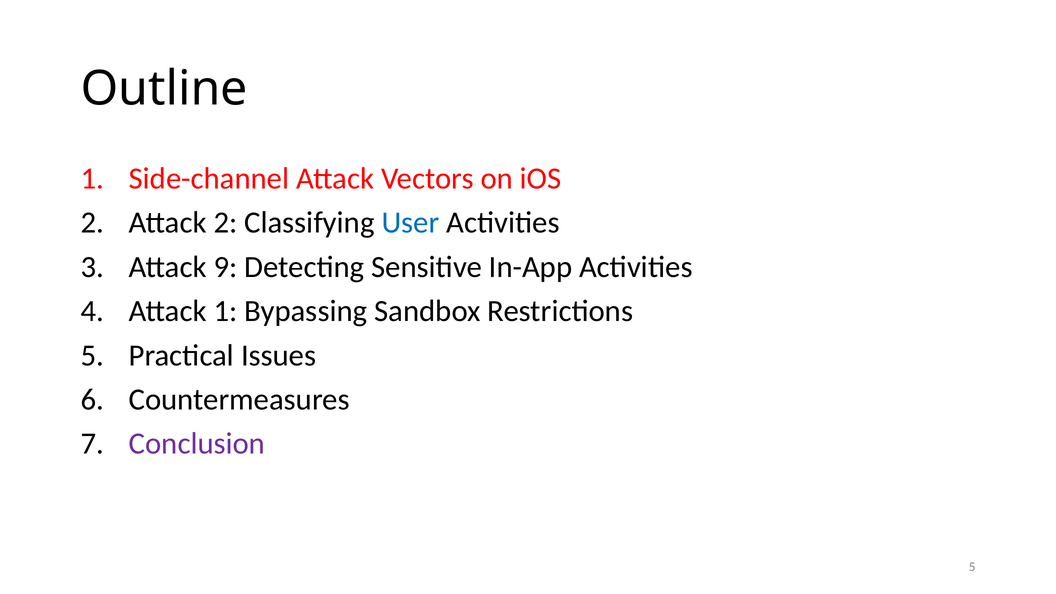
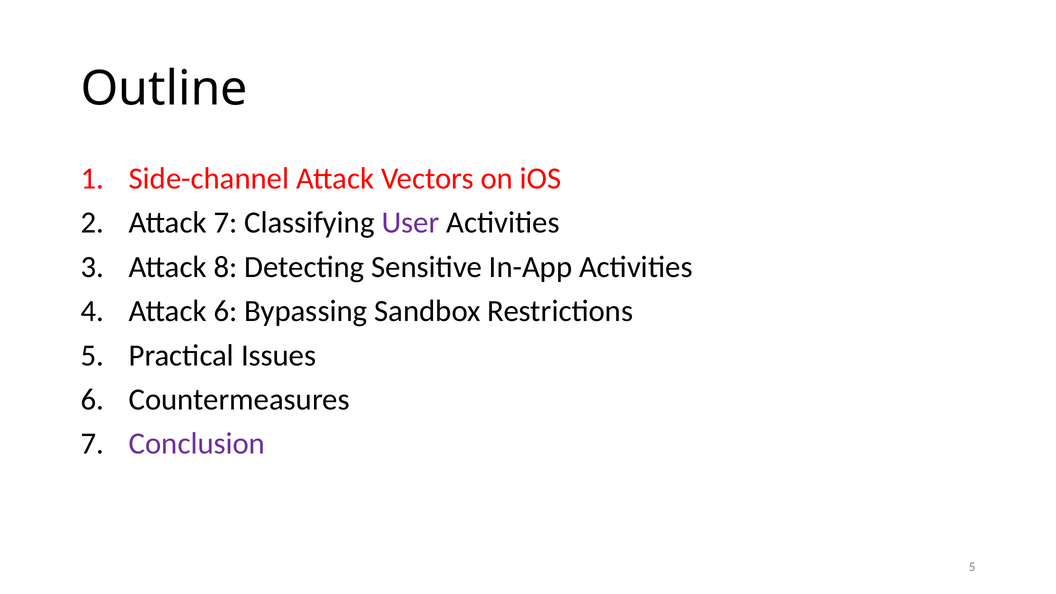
Attack 2: 2 -> 7
User colour: blue -> purple
9: 9 -> 8
Attack 1: 1 -> 6
